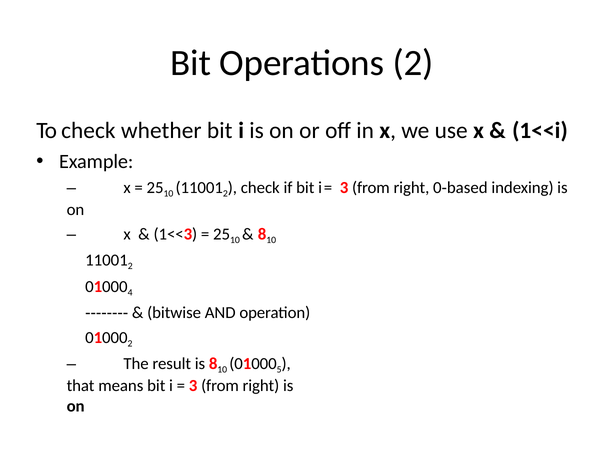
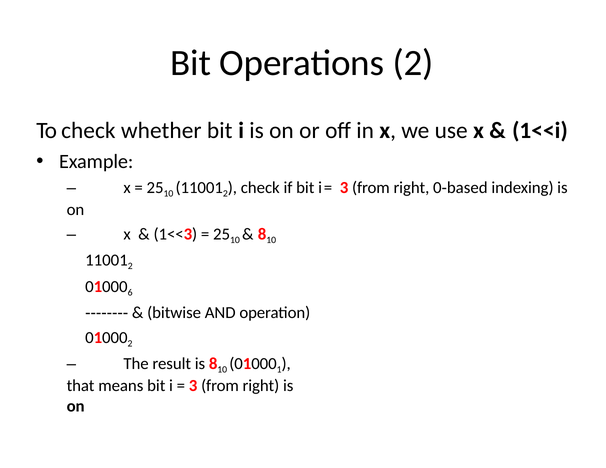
4: 4 -> 6
5: 5 -> 1
